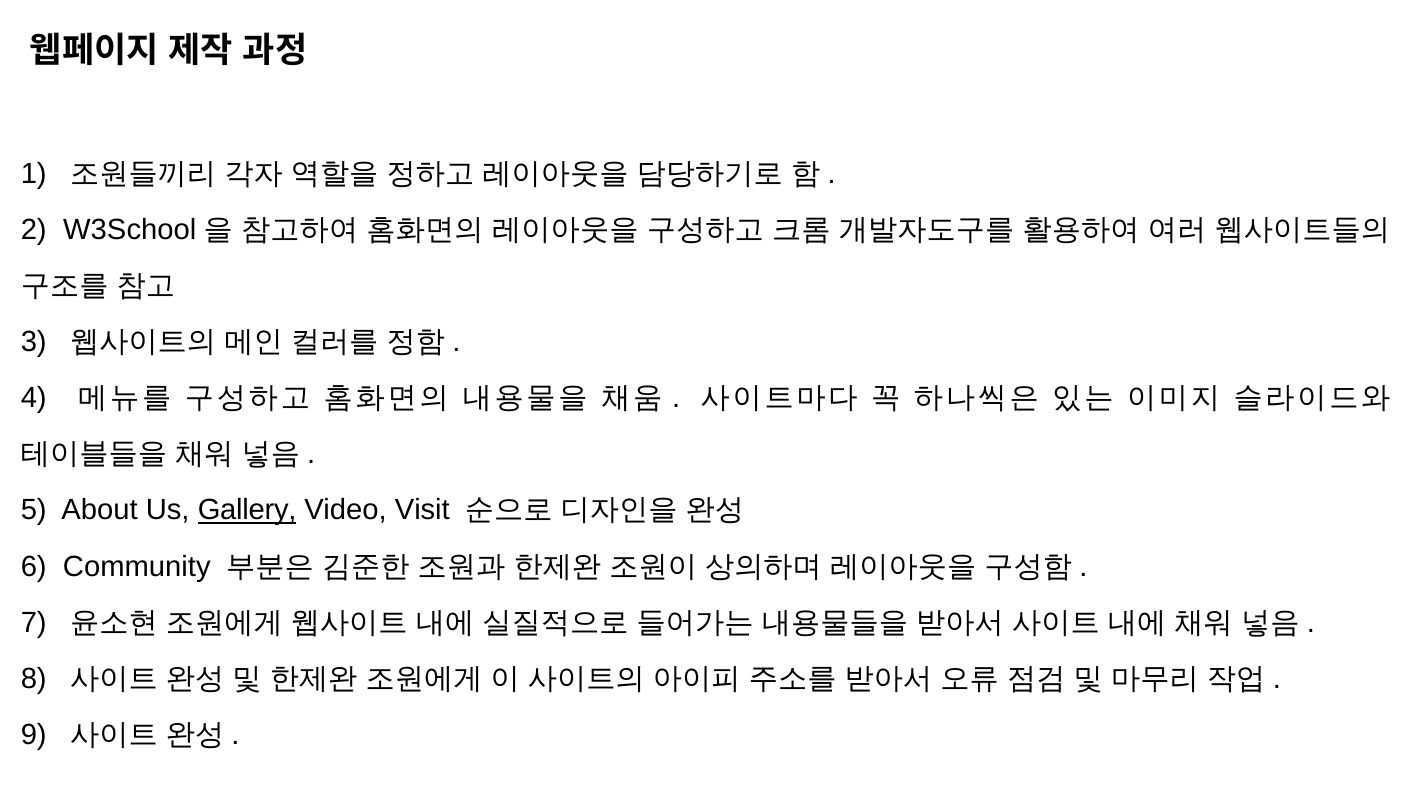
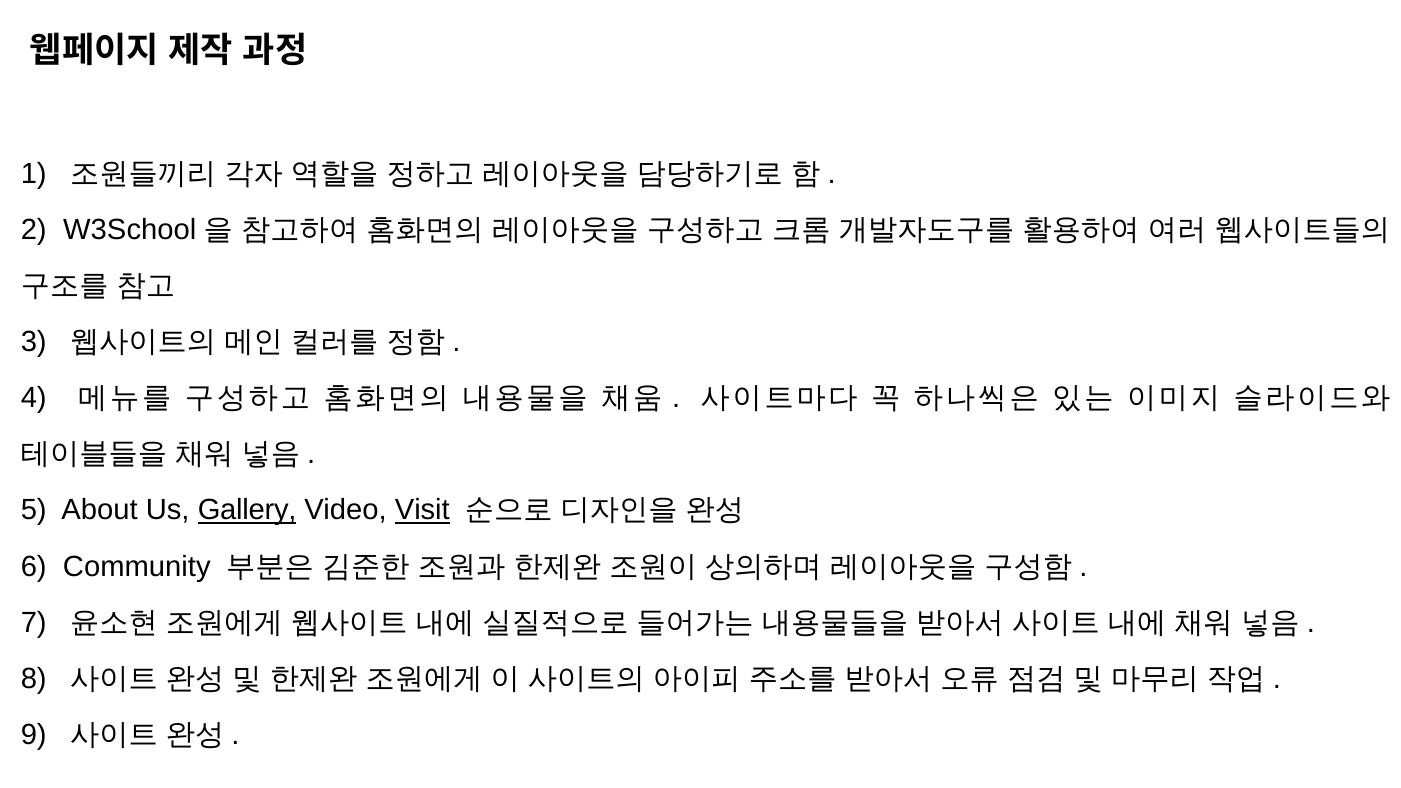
Visit underline: none -> present
